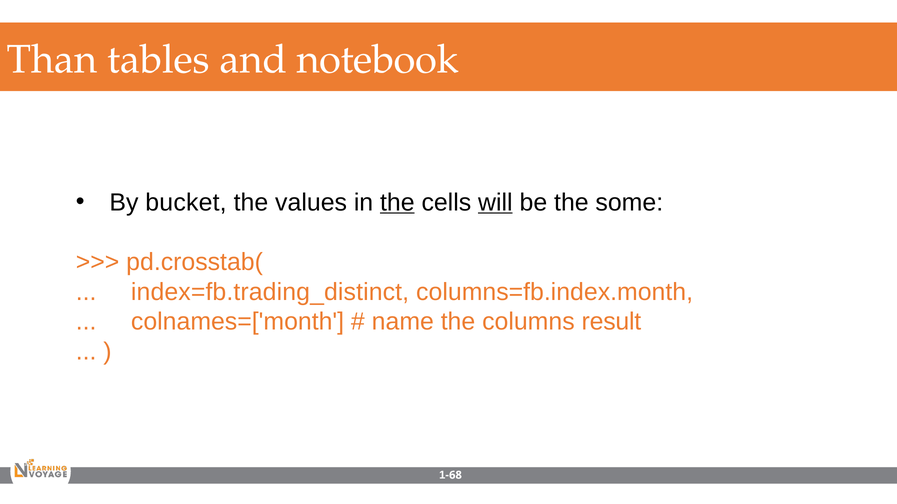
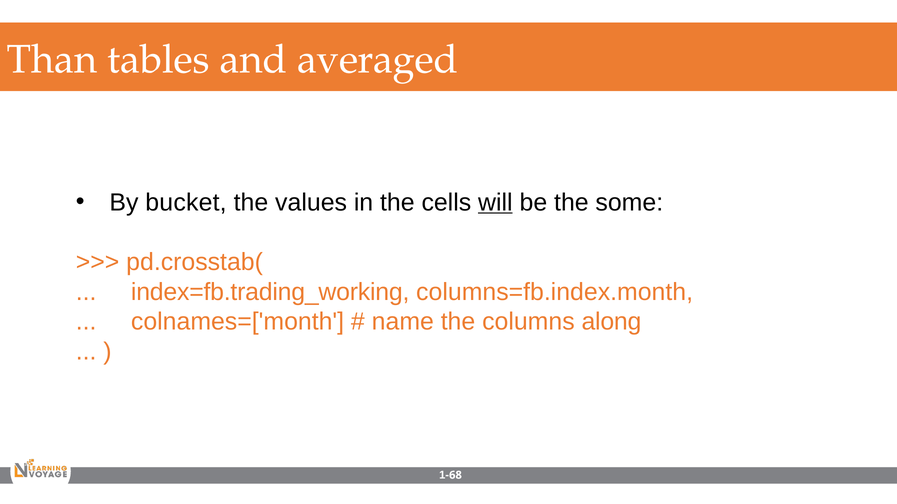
notebook: notebook -> averaged
the at (397, 203) underline: present -> none
index=fb.trading_distinct: index=fb.trading_distinct -> index=fb.trading_working
result: result -> along
